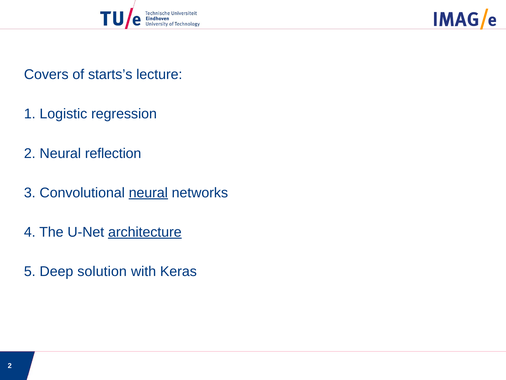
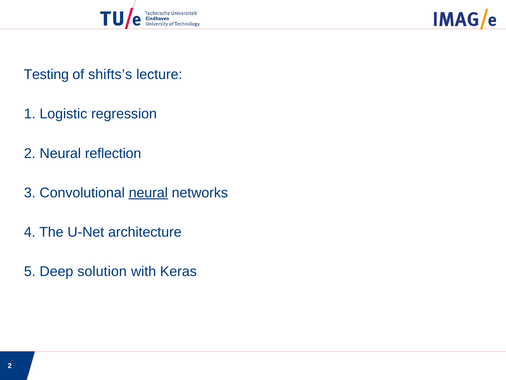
Covers: Covers -> Testing
starts’s: starts’s -> shifts’s
architecture underline: present -> none
